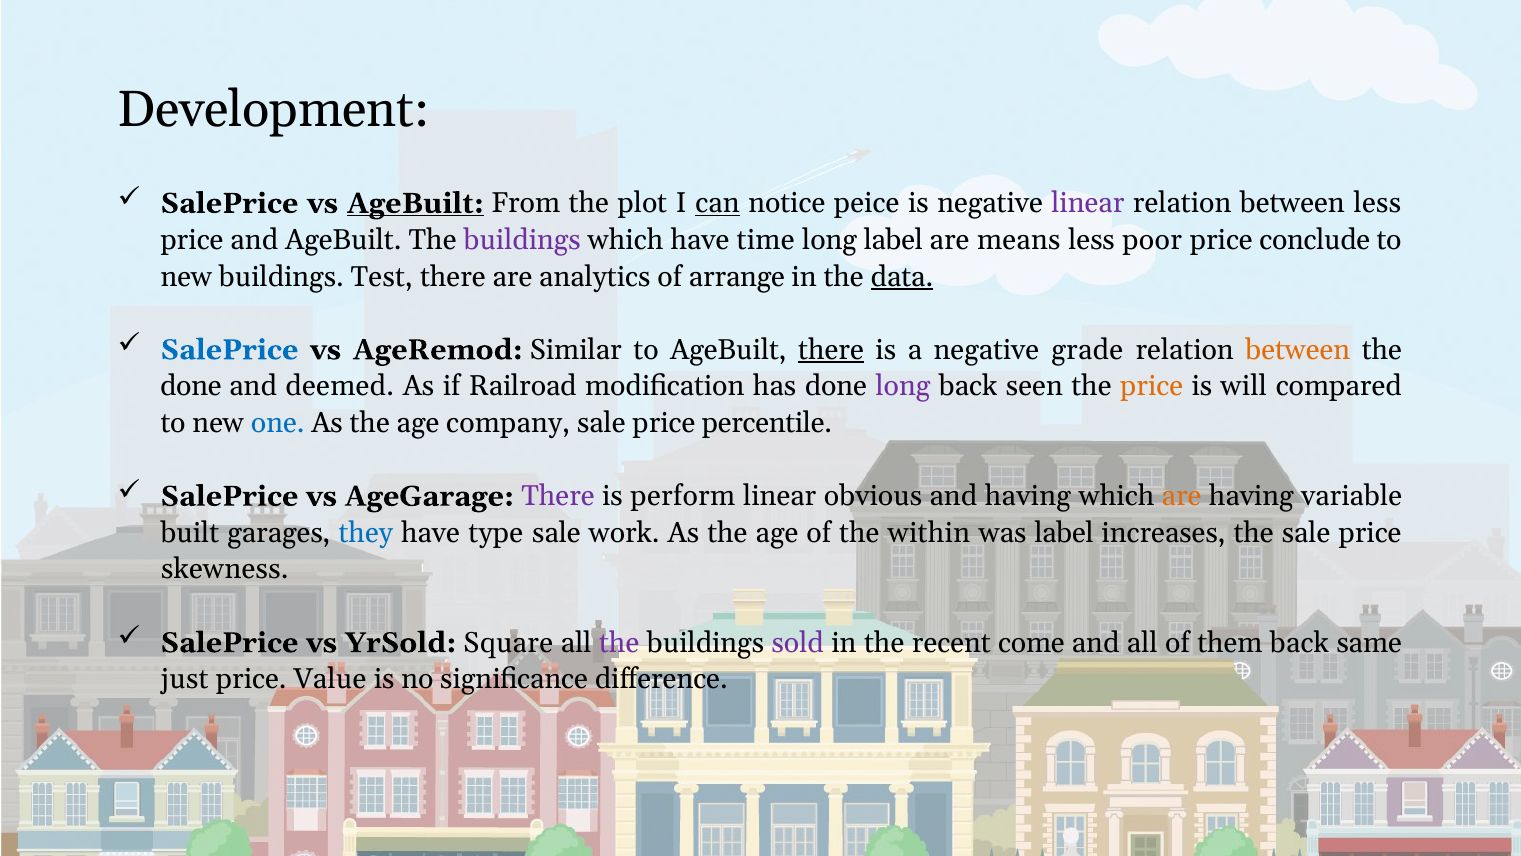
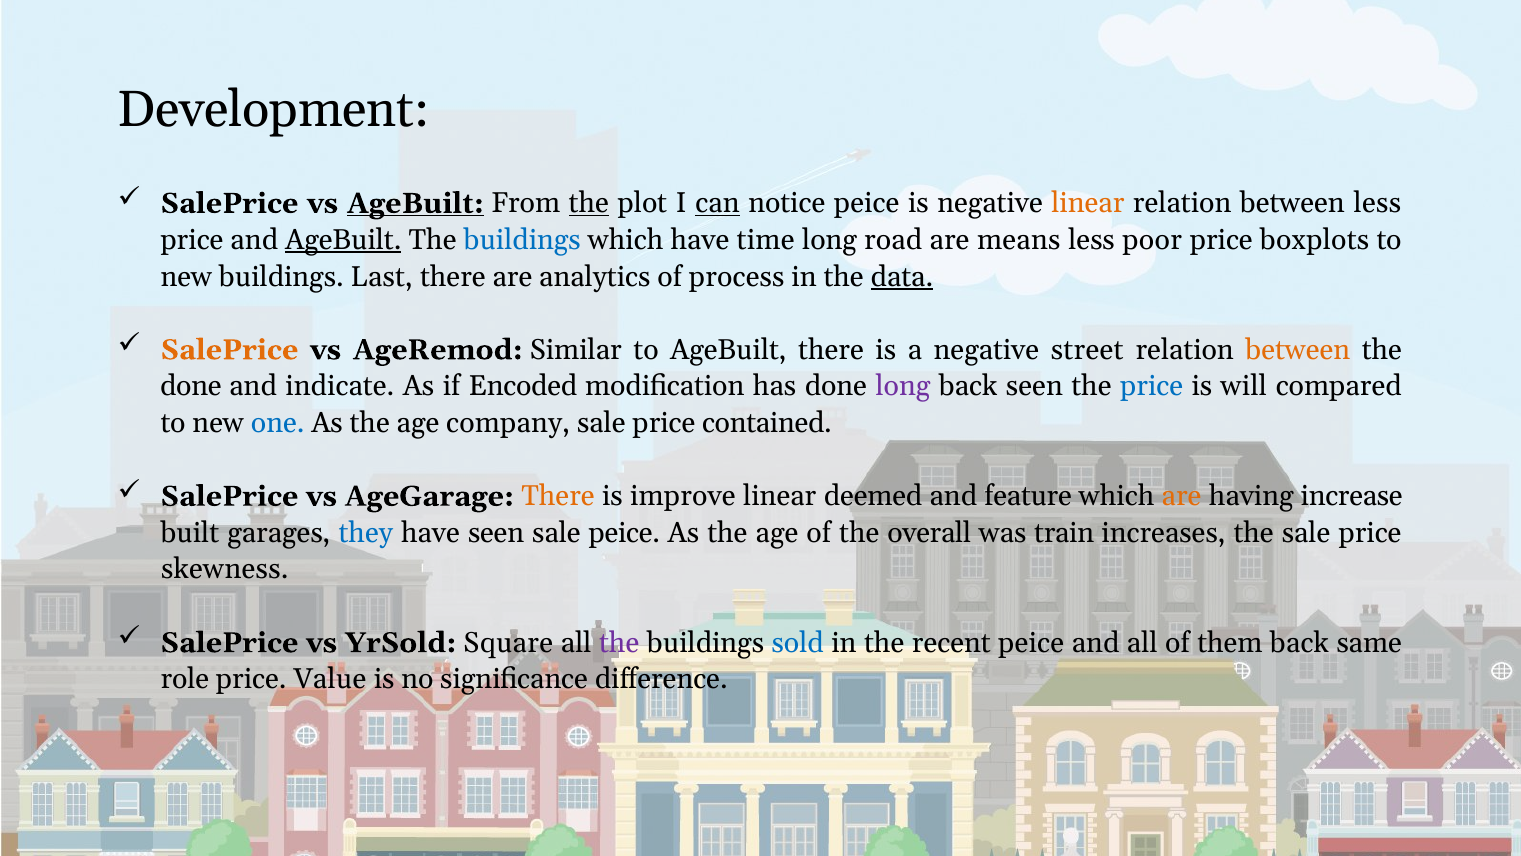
the at (589, 203) underline: none -> present
linear at (1088, 203) colour: purple -> orange
AgeBuilt at (343, 240) underline: none -> present
buildings at (522, 240) colour: purple -> blue
long label: label -> road
conclude: conclude -> boxplots
Test: Test -> Last
arrange: arrange -> process
SalePrice at (229, 350) colour: blue -> orange
there at (831, 350) underline: present -> none
grade: grade -> street
deemed: deemed -> indicate
Railroad: Railroad -> Encoded
price at (1152, 386) colour: orange -> blue
percentile: percentile -> contained
There at (558, 496) colour: purple -> orange
perform: perform -> improve
obvious: obvious -> deemed
and having: having -> feature
variable: variable -> increase
have type: type -> seen
sale work: work -> peice
within: within -> overall
was label: label -> train
sold colour: purple -> blue
recent come: come -> peice
just: just -> role
